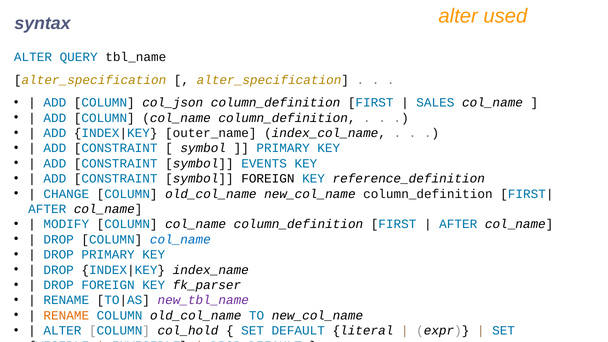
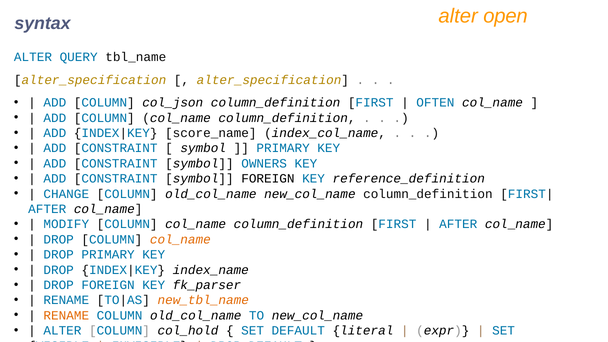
used: used -> open
SALES: SALES -> OFTEN
outer_name: outer_name -> score_name
EVENTS: EVENTS -> OWNERS
col_name at (180, 239) colour: blue -> orange
new_tbl_name colour: purple -> orange
